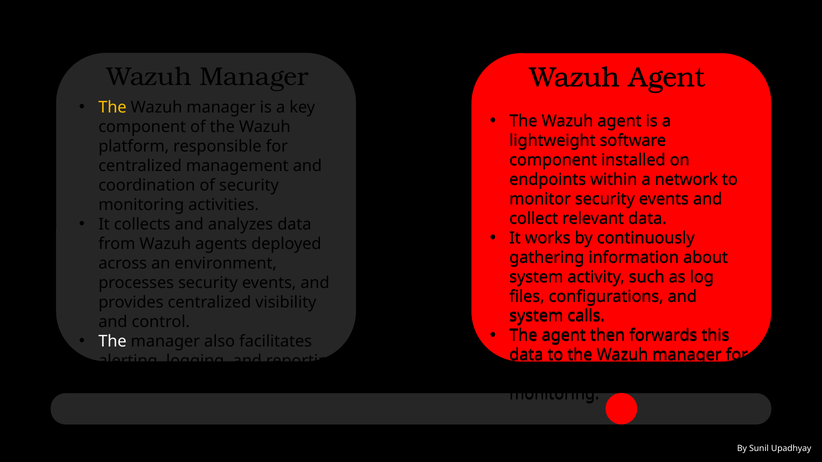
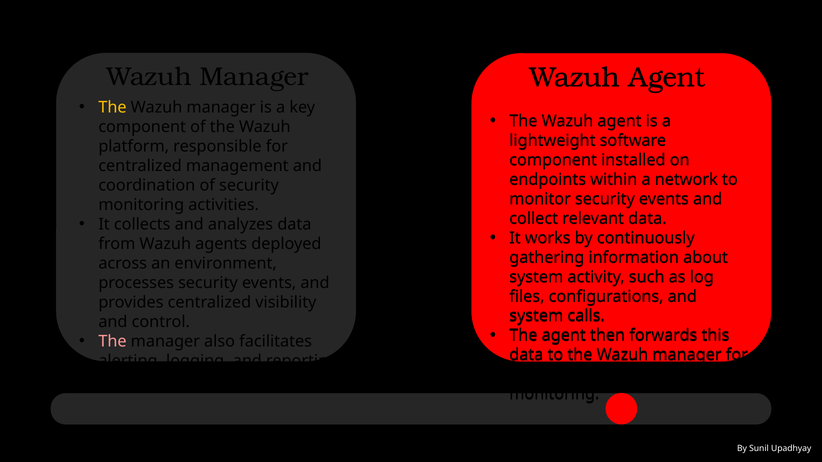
The at (112, 342) colour: white -> pink
